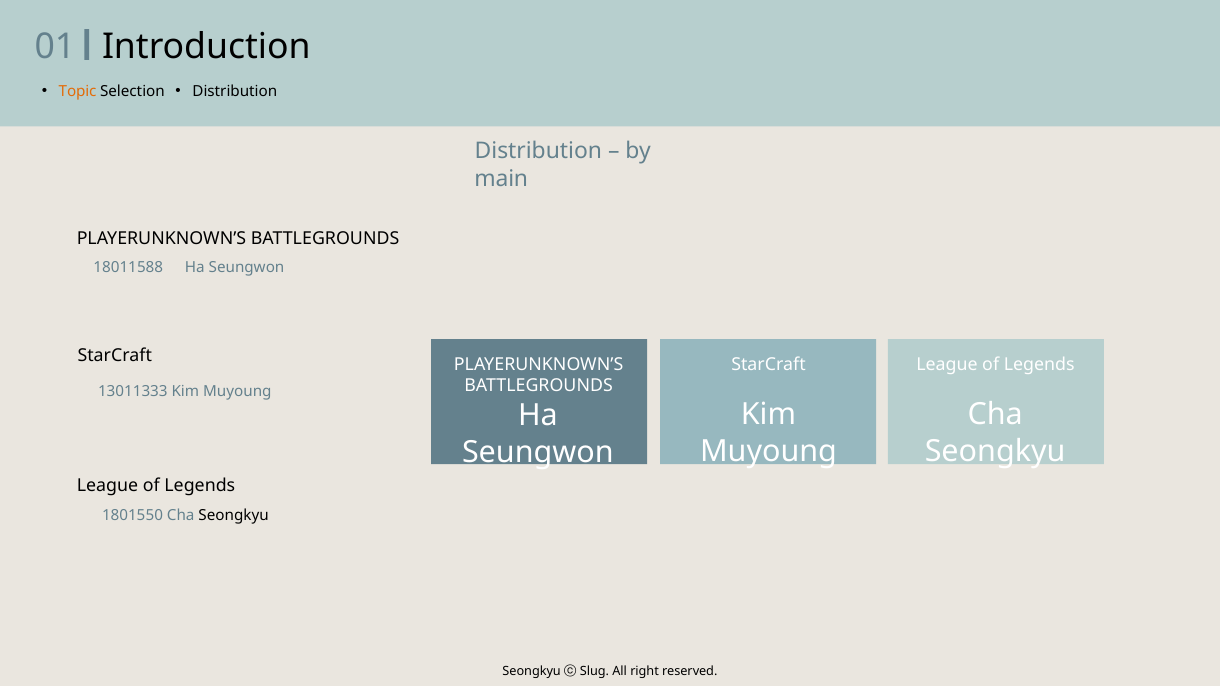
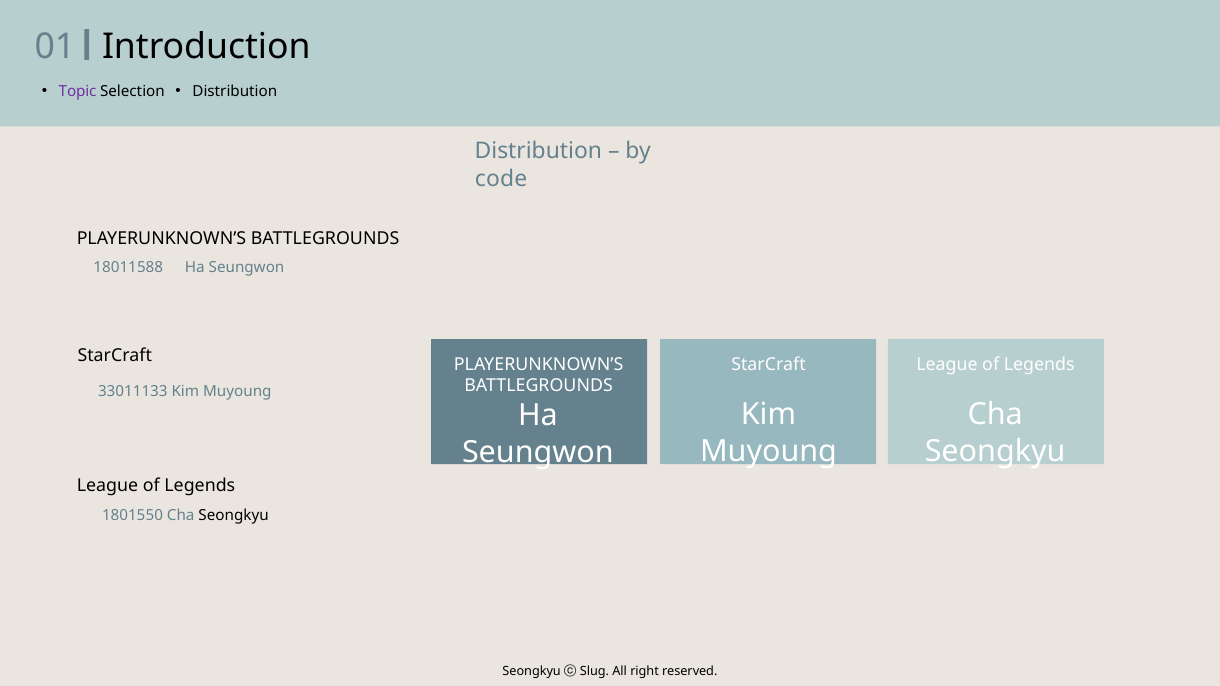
Topic colour: orange -> purple
main: main -> code
13011333: 13011333 -> 33011133
